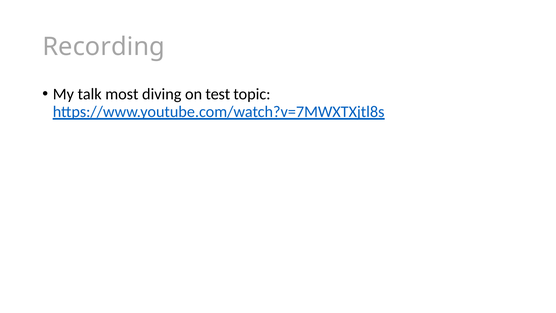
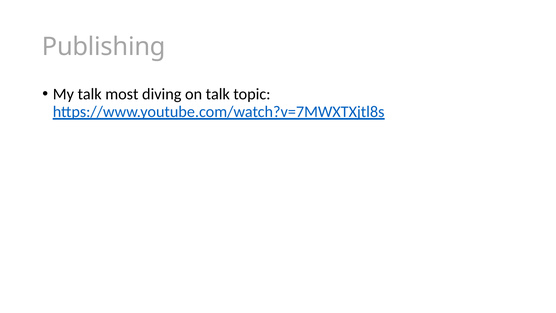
Recording: Recording -> Publishing
on test: test -> talk
